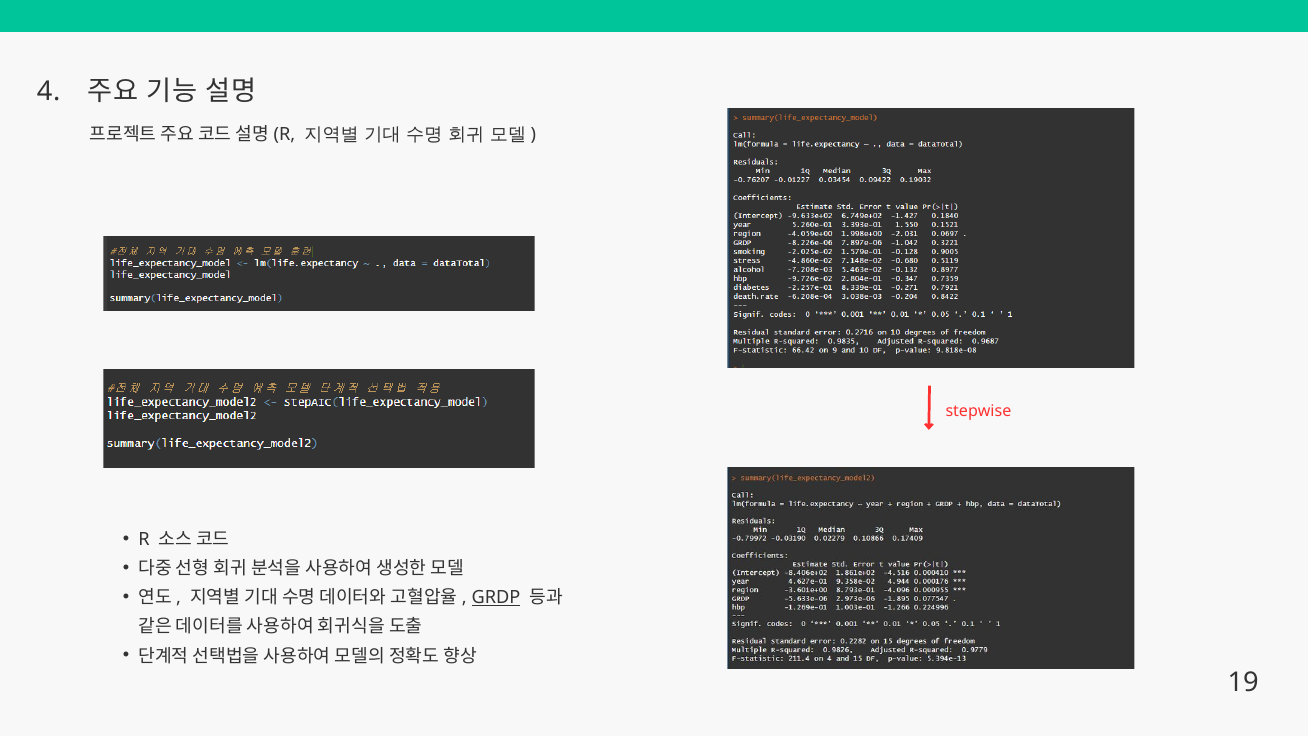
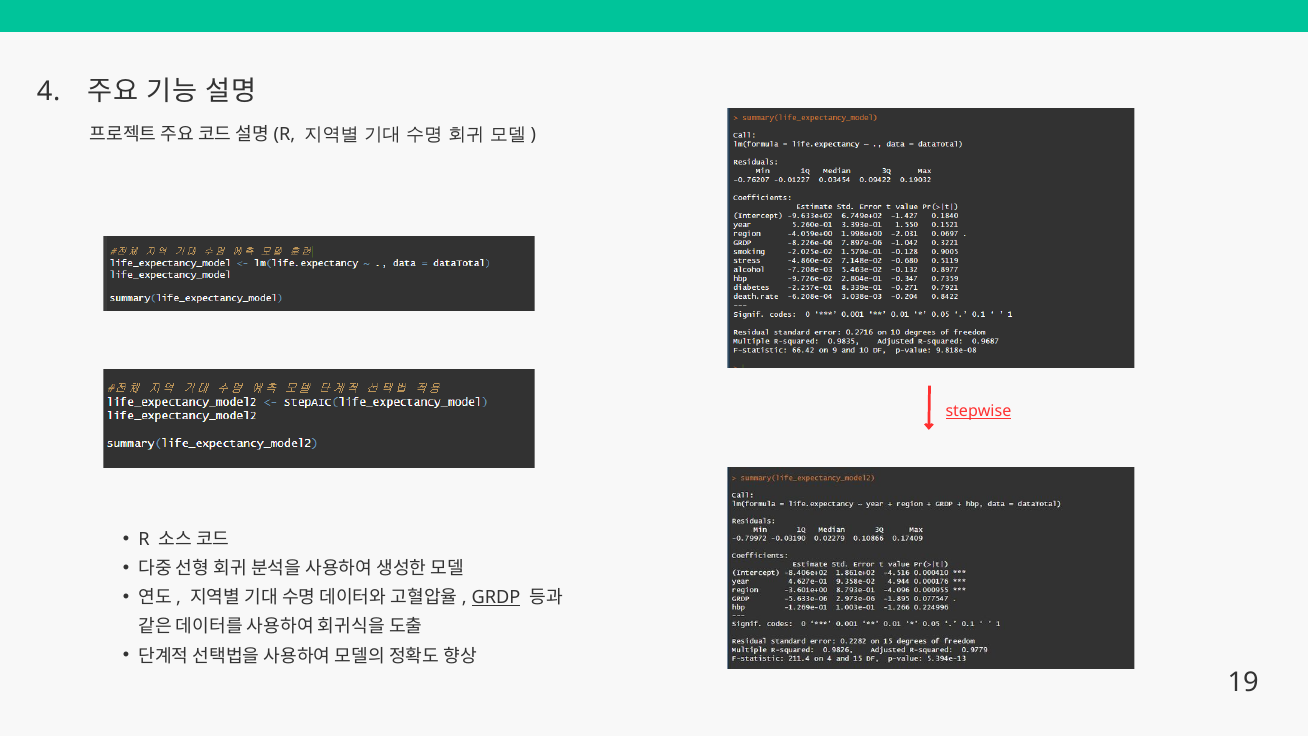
stepwise underline: none -> present
